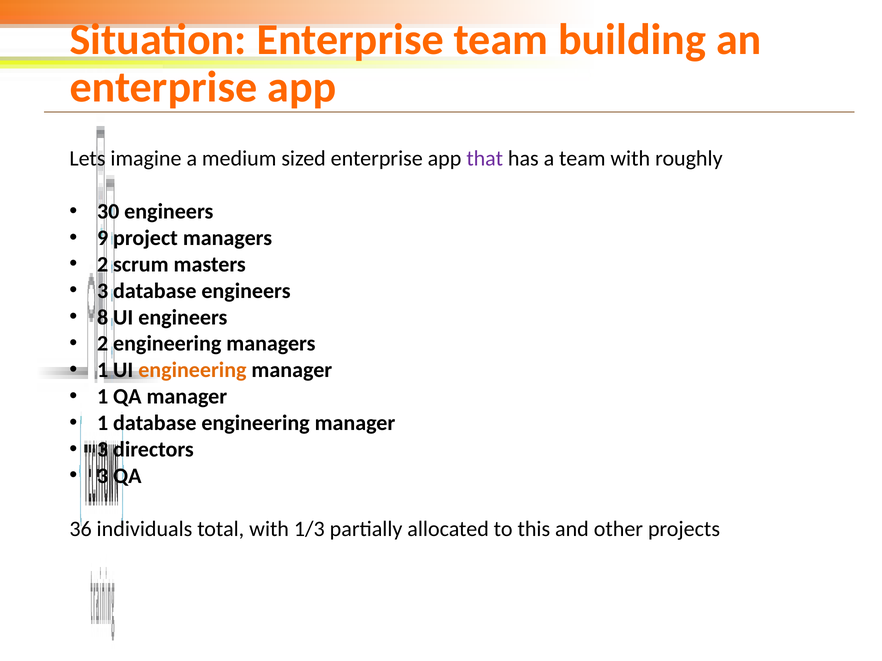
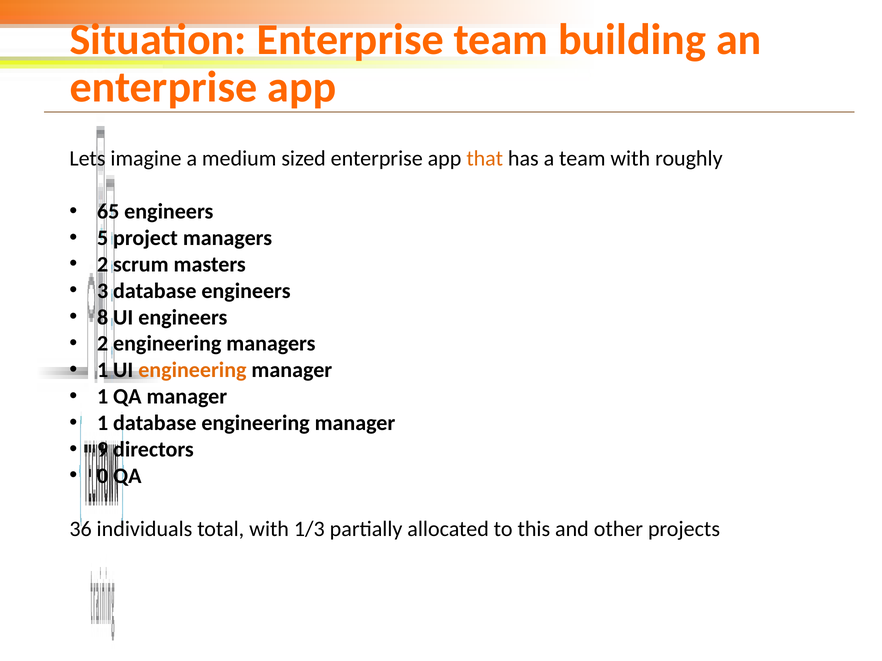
that colour: purple -> orange
30: 30 -> 65
9: 9 -> 5
3 at (103, 450): 3 -> 9
3 at (103, 476): 3 -> 0
